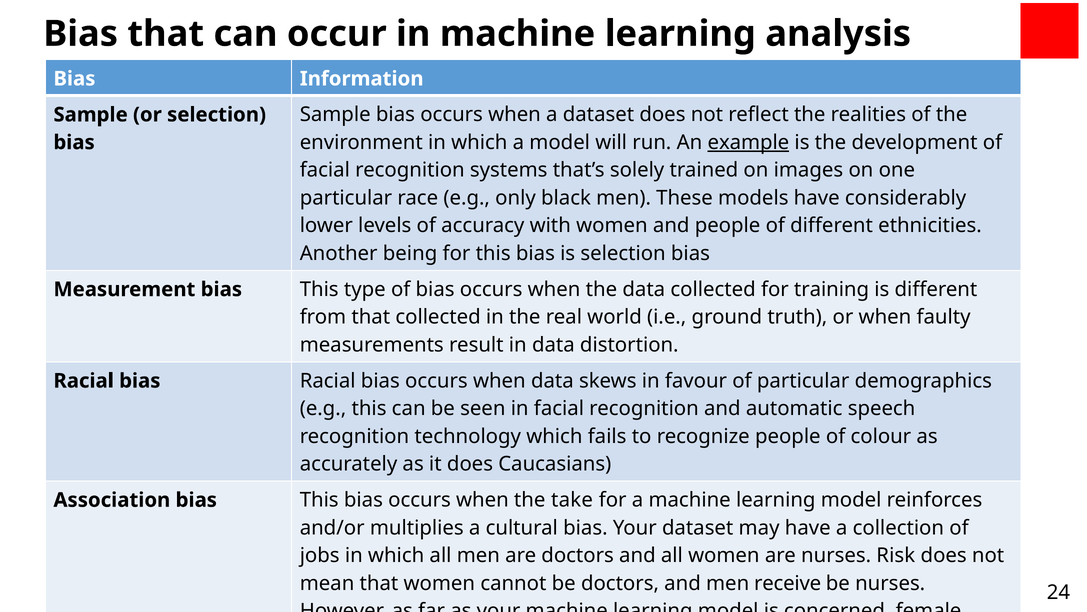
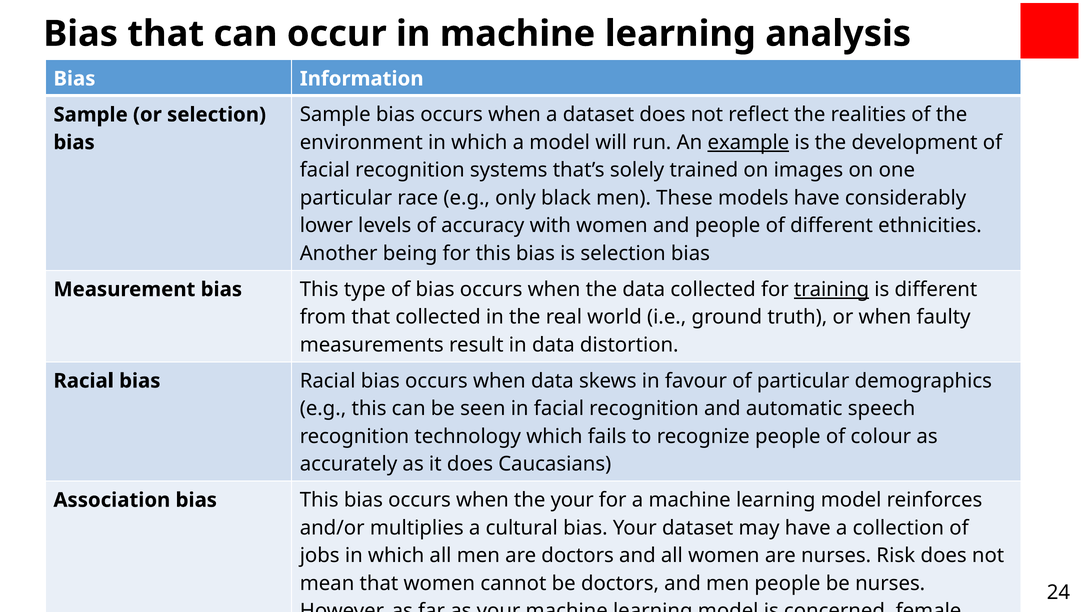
training underline: none -> present
the take: take -> your
men receive: receive -> people
